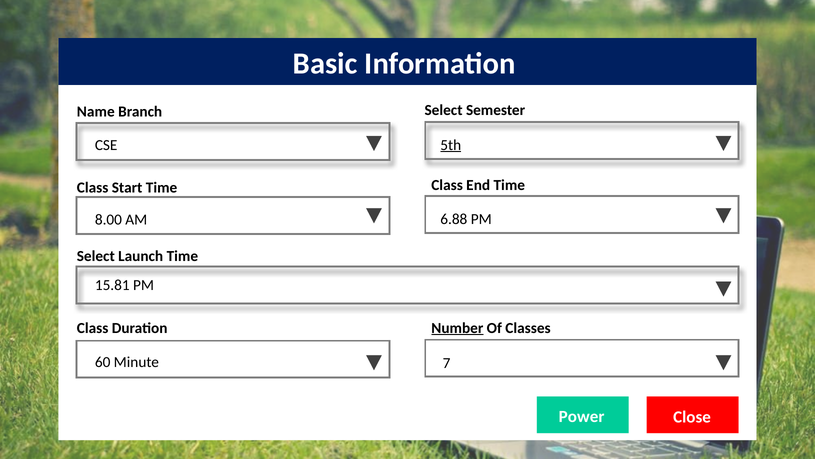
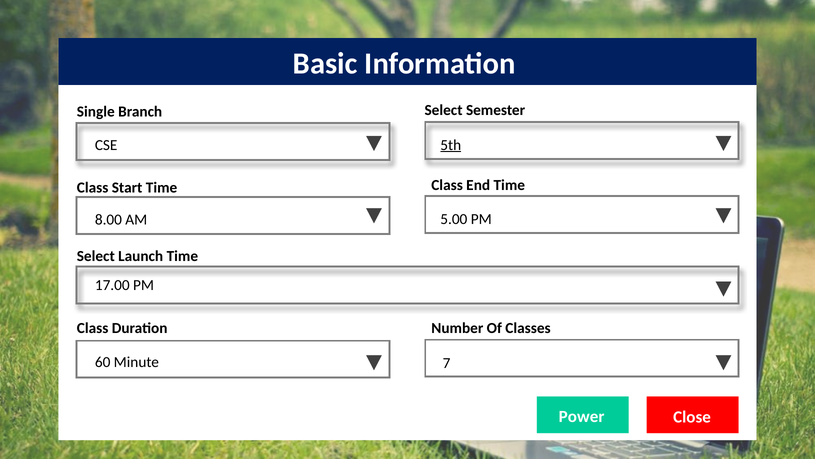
Name: Name -> Single
6.88: 6.88 -> 5.00
15.81: 15.81 -> 17.00
Number underline: present -> none
